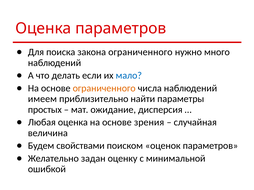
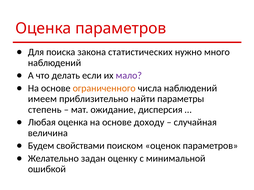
закона ограниченного: ограниченного -> статистических
мало colour: blue -> purple
простых: простых -> степень
зрения: зрения -> доходу
